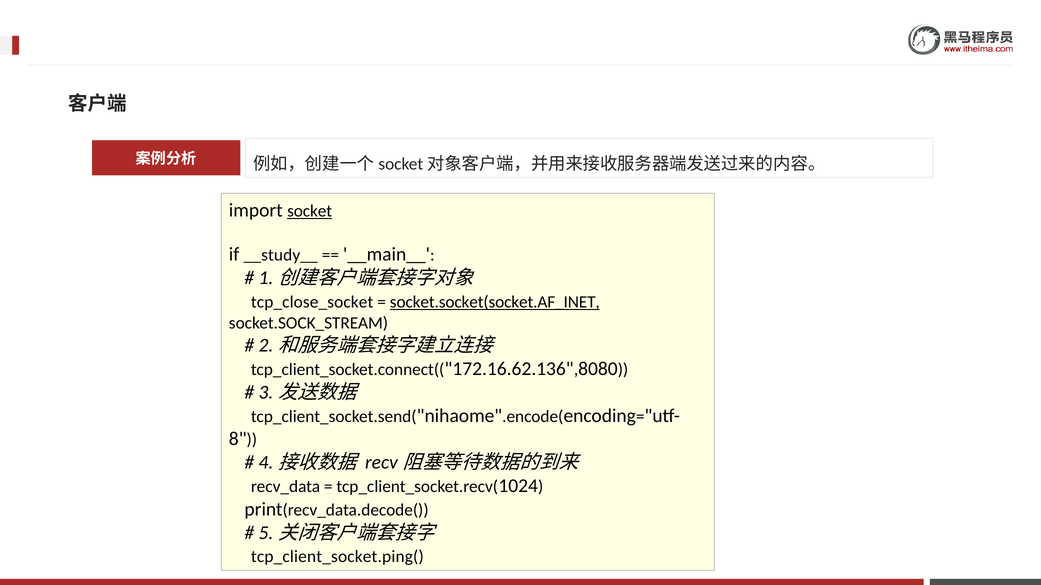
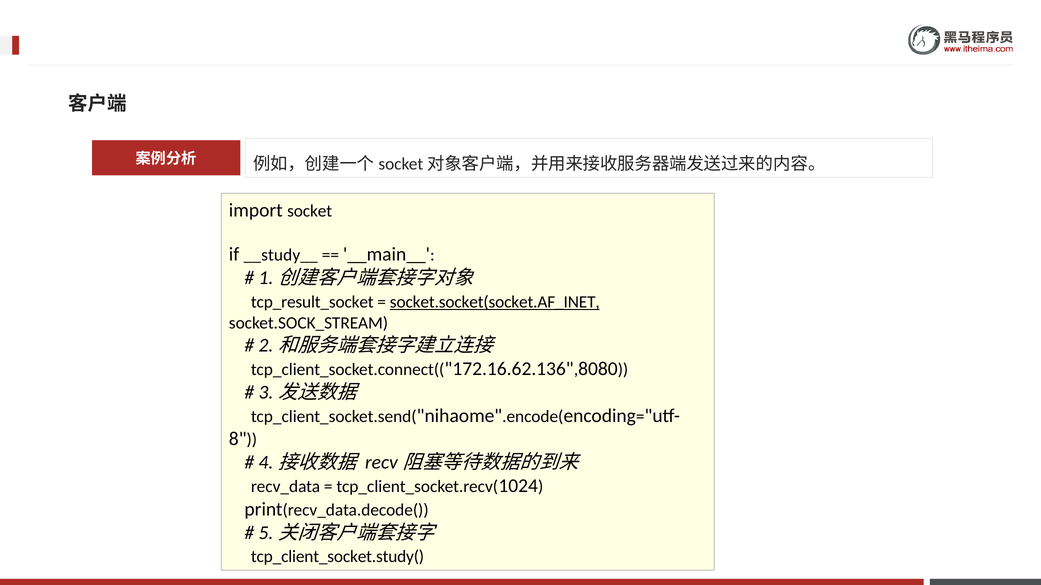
socket underline: present -> none
tcp_close_socket: tcp_close_socket -> tcp_result_socket
tcp_client_socket.ping(: tcp_client_socket.ping( -> tcp_client_socket.study(
